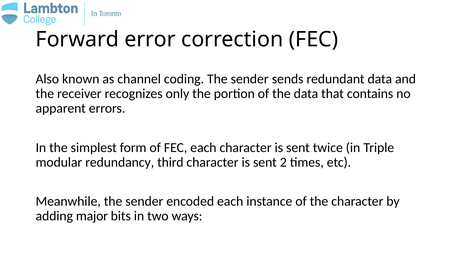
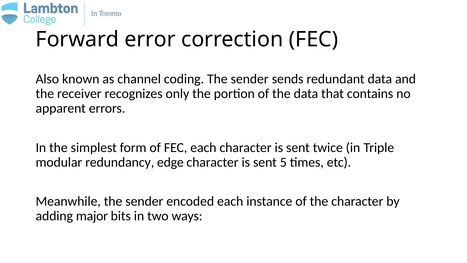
third: third -> edge
2: 2 -> 5
